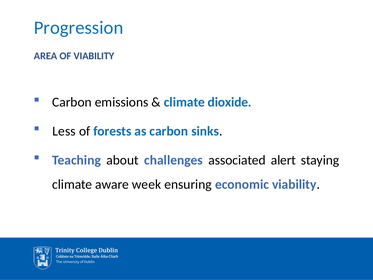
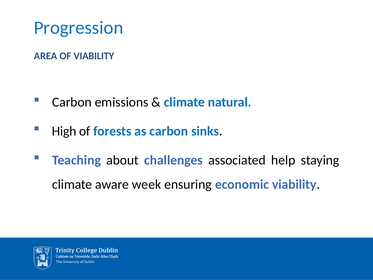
dioxide: dioxide -> natural
Less: Less -> High
alert: alert -> help
